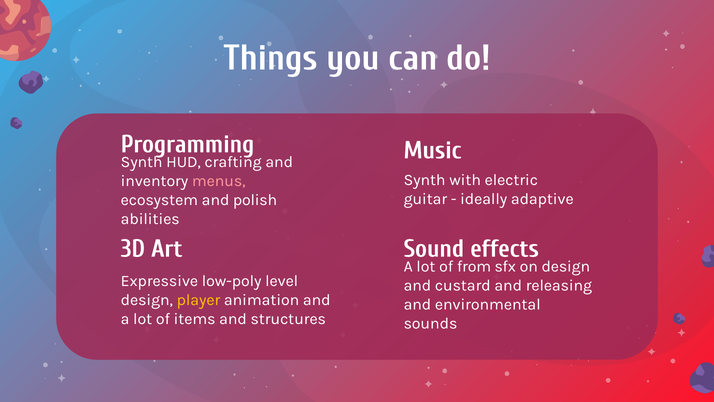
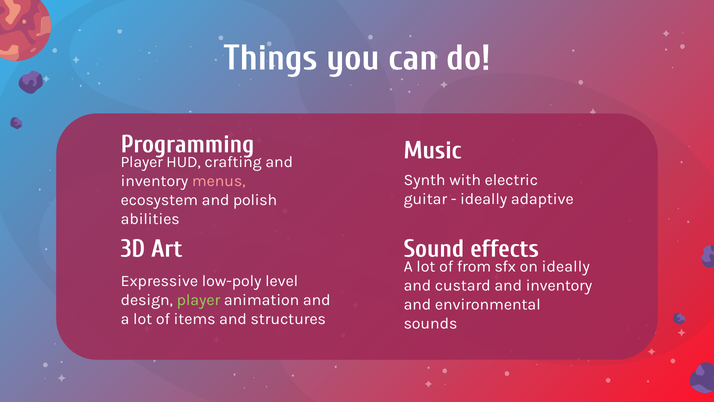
Synth at (142, 162): Synth -> Player
on design: design -> ideally
custard and releasing: releasing -> inventory
player at (198, 300) colour: yellow -> light green
